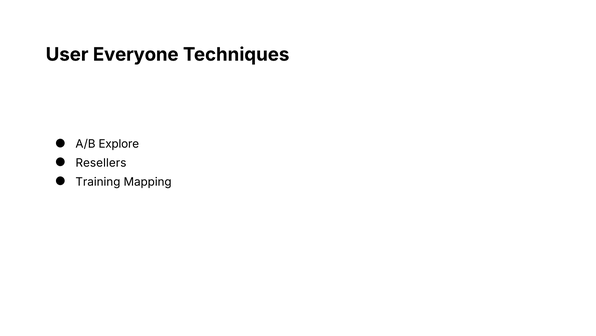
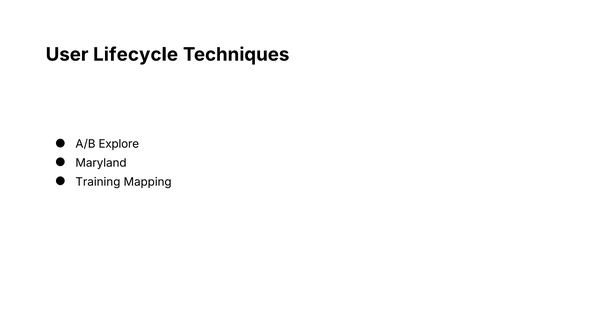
Everyone: Everyone -> Lifecycle
Resellers: Resellers -> Maryland
